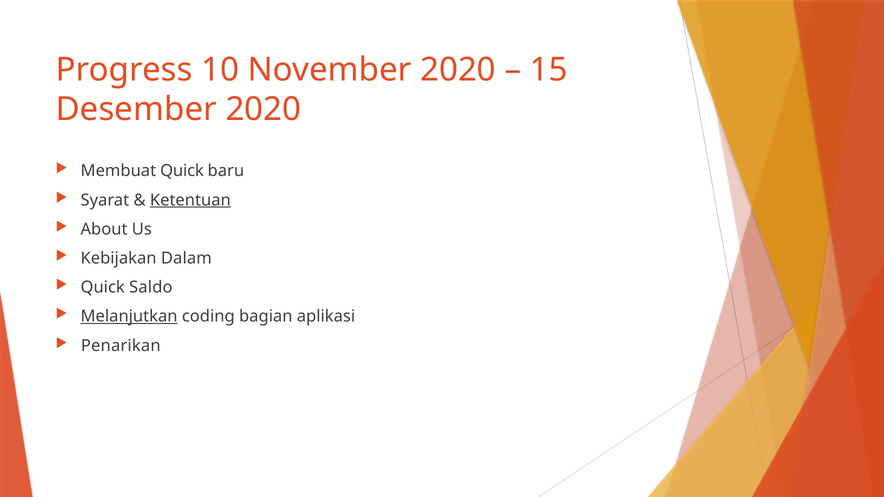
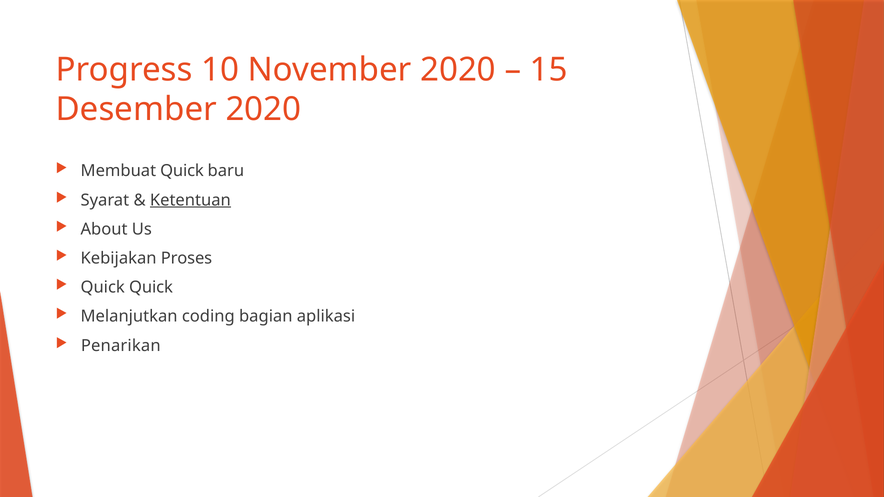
Dalam: Dalam -> Proses
Quick Saldo: Saldo -> Quick
Melanjutkan underline: present -> none
